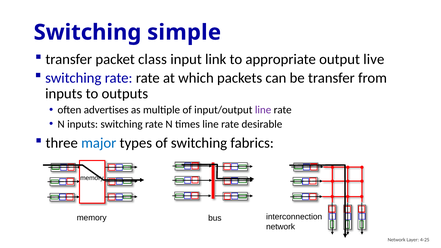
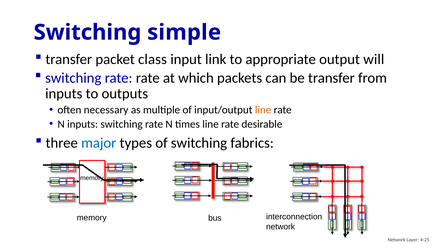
live: live -> will
advertises: advertises -> necessary
line at (263, 110) colour: purple -> orange
